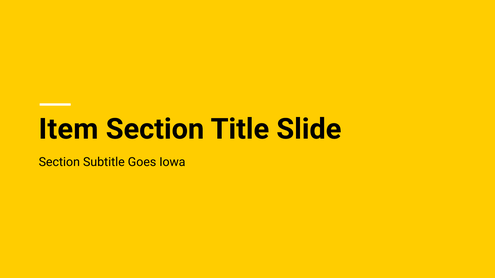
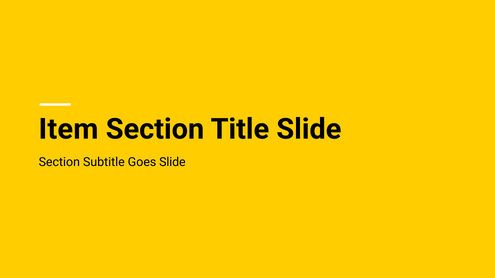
Goes Iowa: Iowa -> Slide
